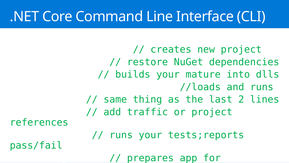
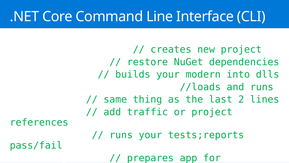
mature: mature -> modern
